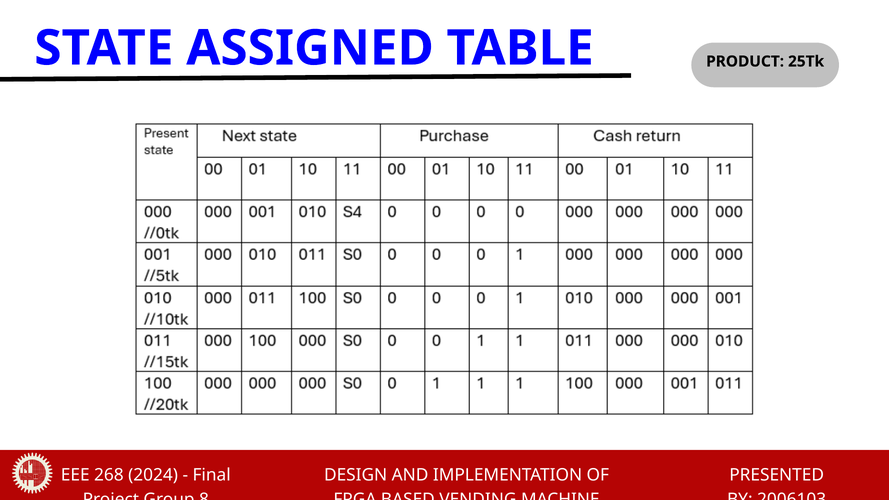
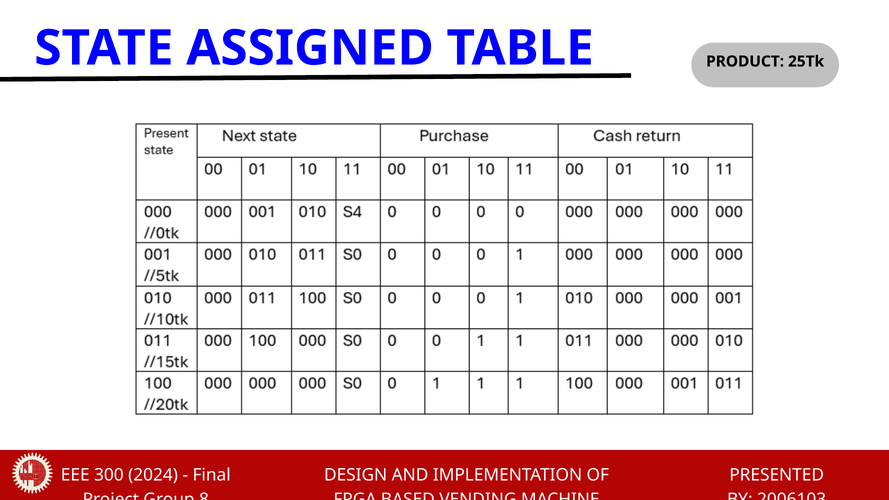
268: 268 -> 300
